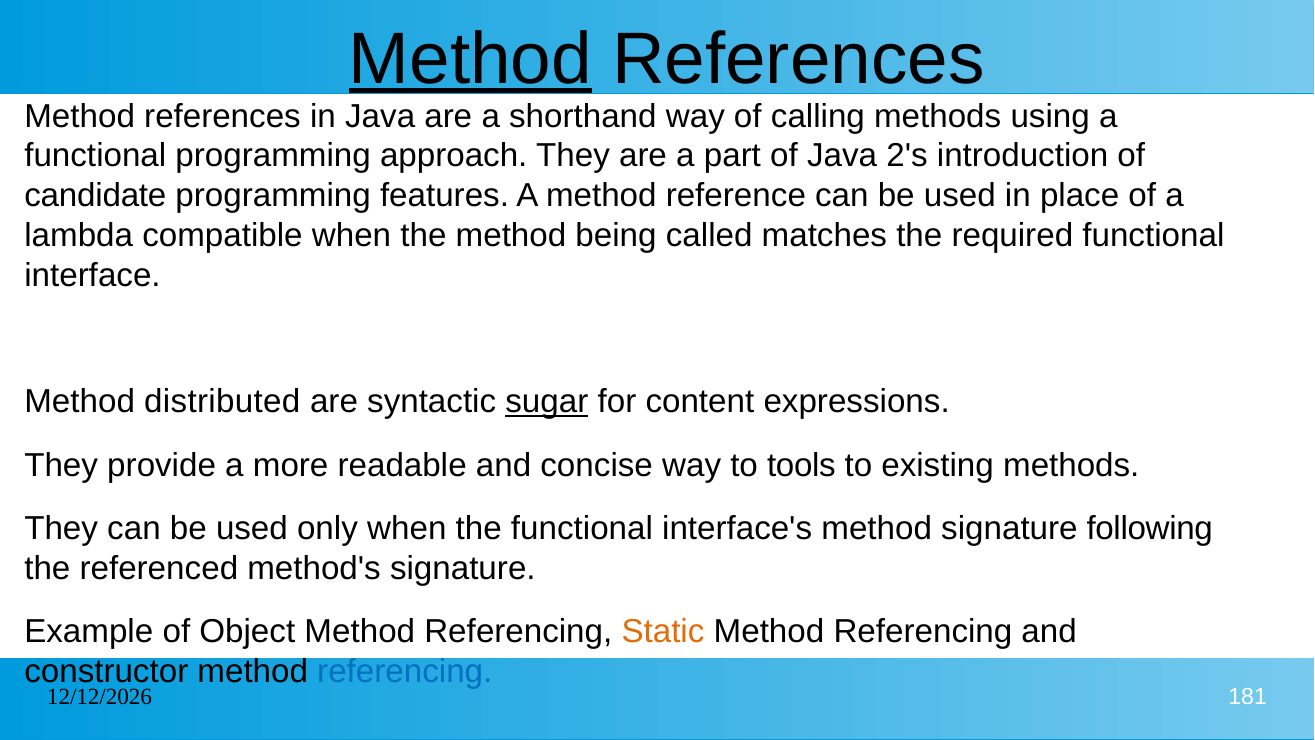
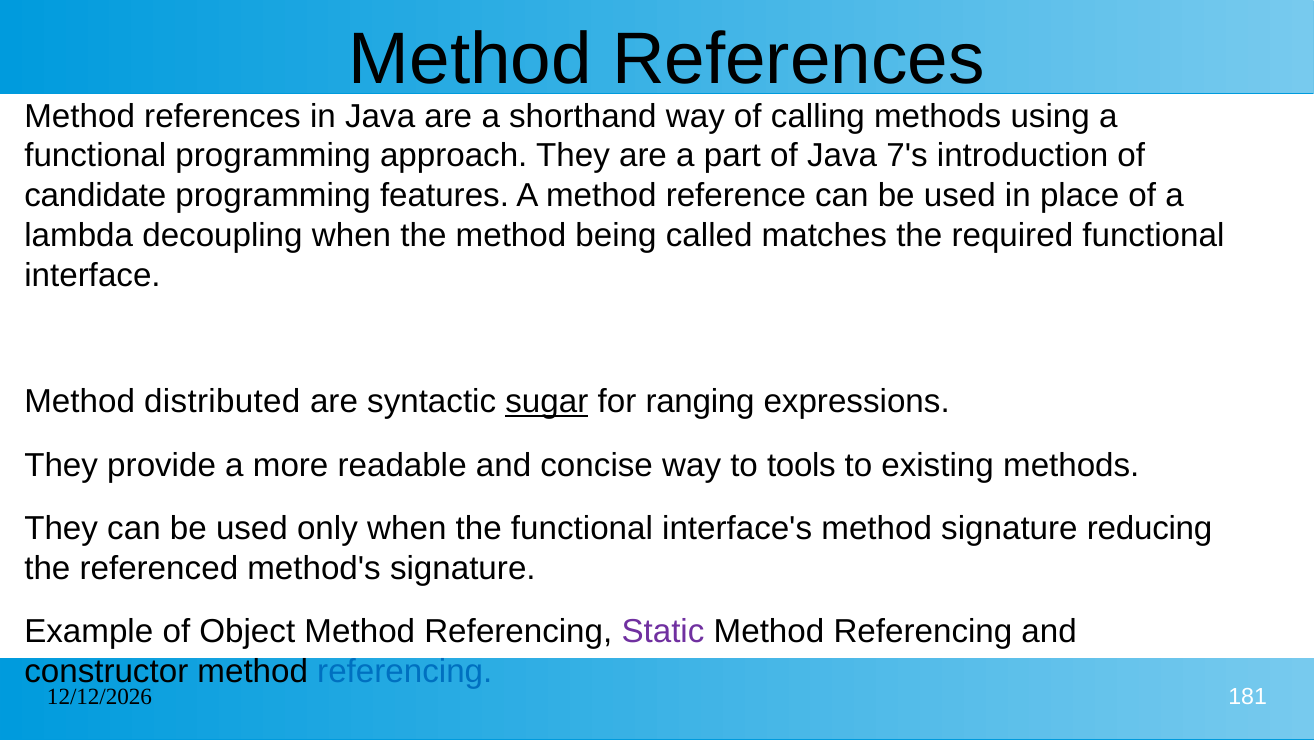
Method at (470, 59) underline: present -> none
2's: 2's -> 7's
compatible: compatible -> decoupling
content: content -> ranging
following: following -> reducing
Static colour: orange -> purple
